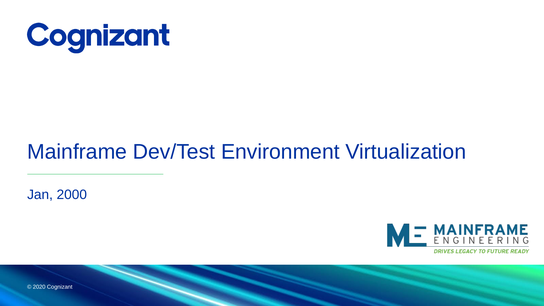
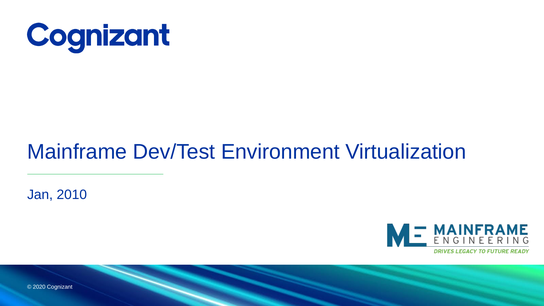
2000: 2000 -> 2010
